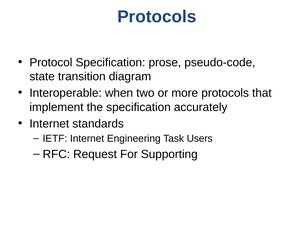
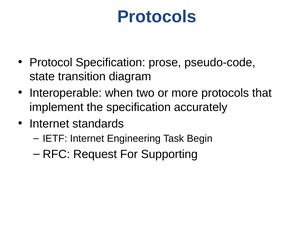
Users: Users -> Begin
